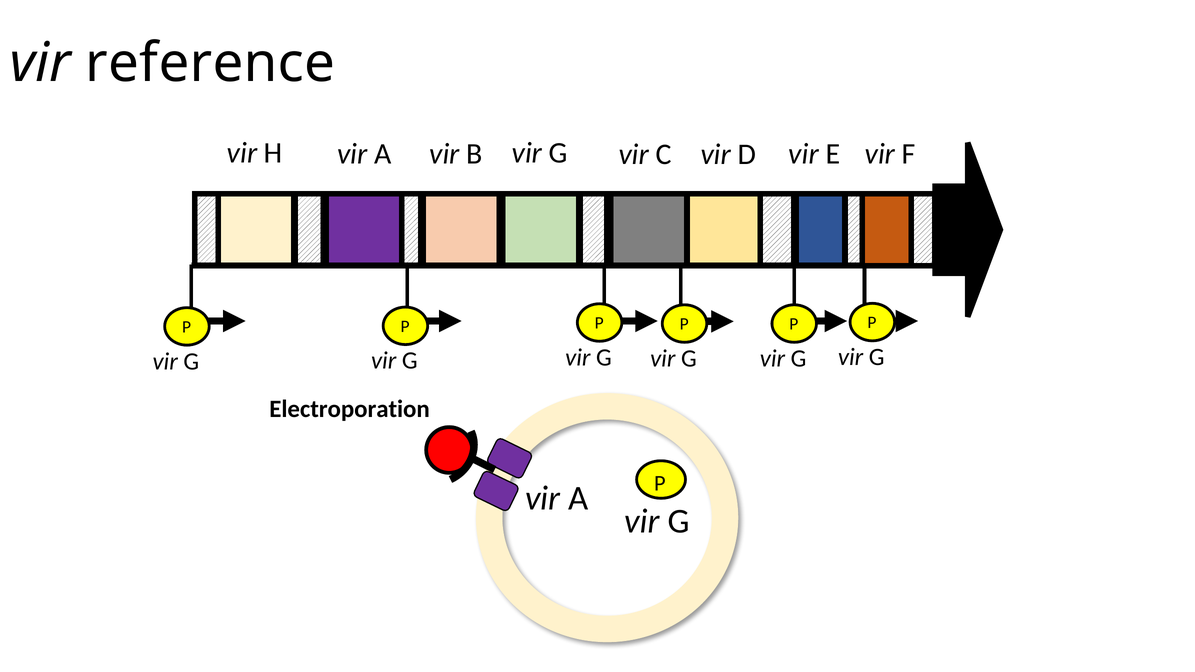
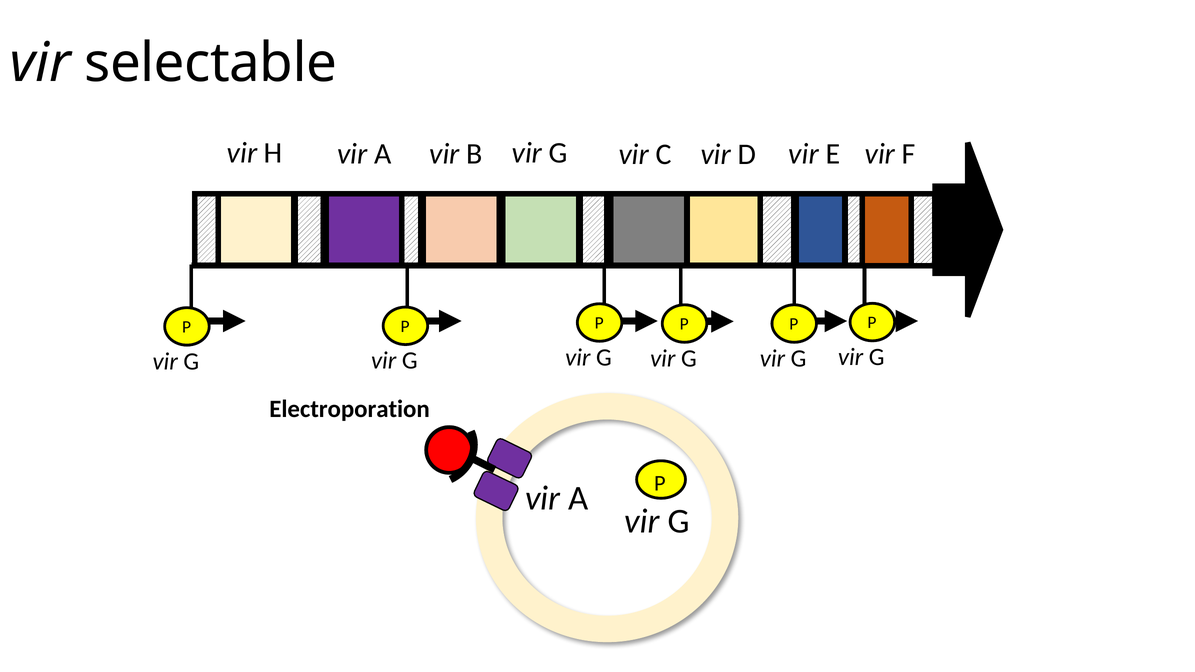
reference: reference -> selectable
